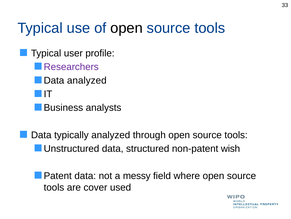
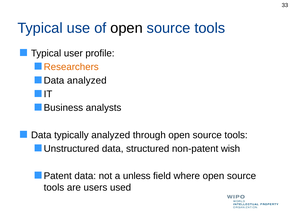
Researchers colour: purple -> orange
messy: messy -> unless
cover: cover -> users
